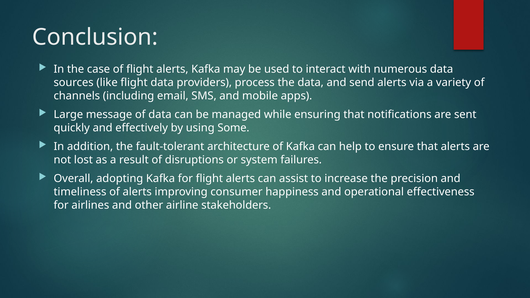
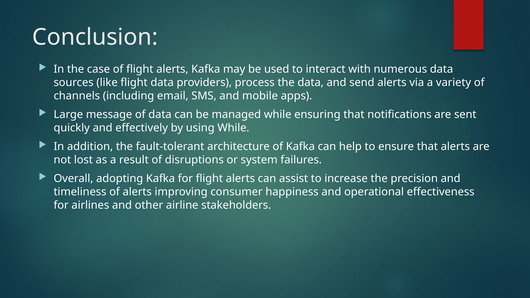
using Some: Some -> While
